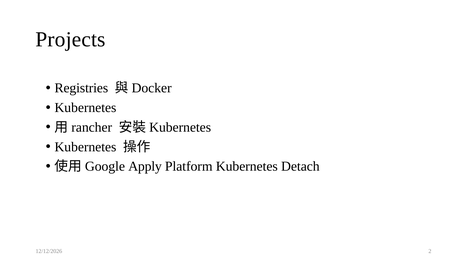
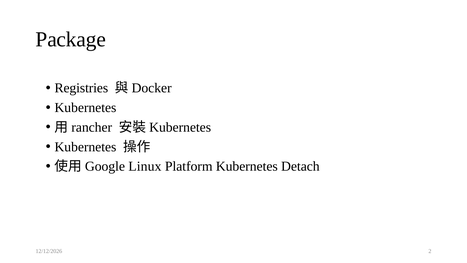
Projects: Projects -> Package
Apply: Apply -> Linux
